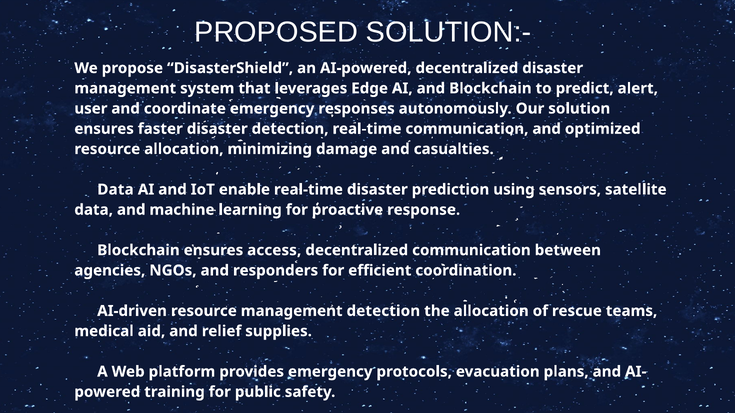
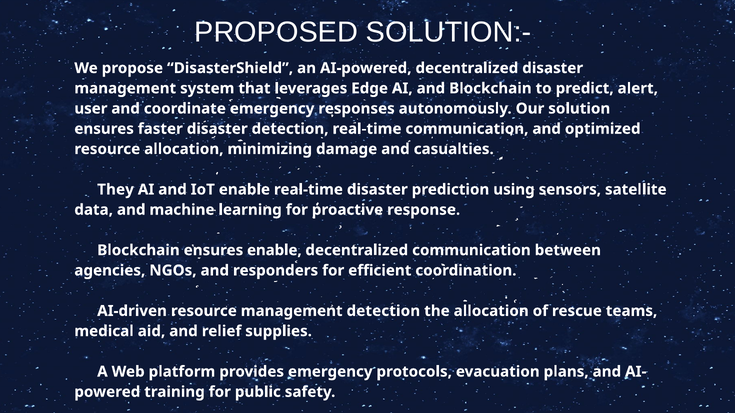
Data at (115, 190): Data -> They
ensures access: access -> enable
